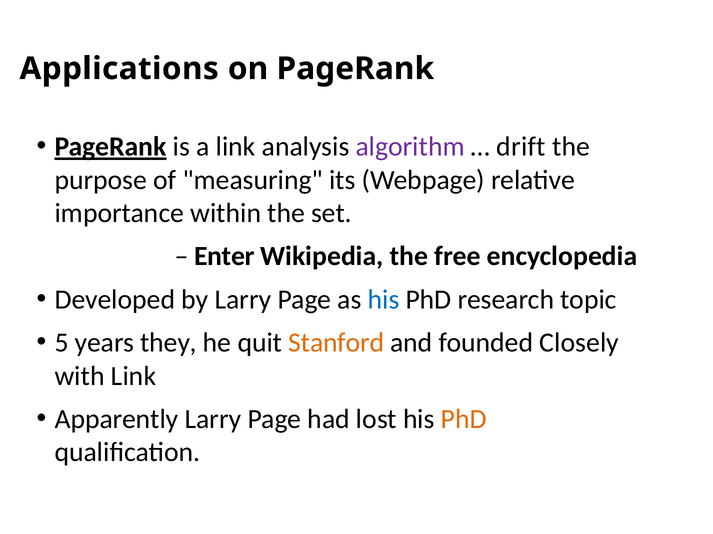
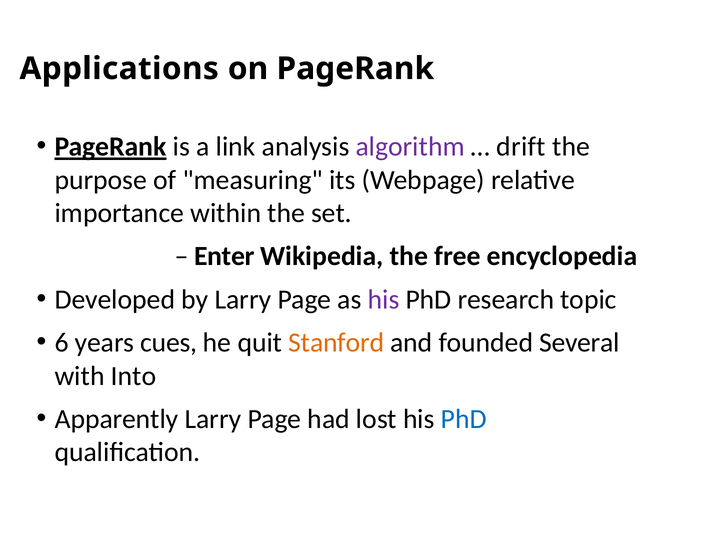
his at (384, 300) colour: blue -> purple
5: 5 -> 6
they: they -> cues
Closely: Closely -> Several
with Link: Link -> Into
PhD at (464, 420) colour: orange -> blue
